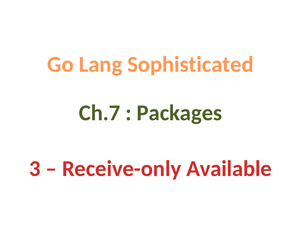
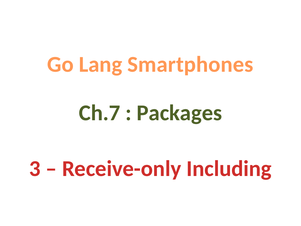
Sophisticated: Sophisticated -> Smartphones
Available: Available -> Including
